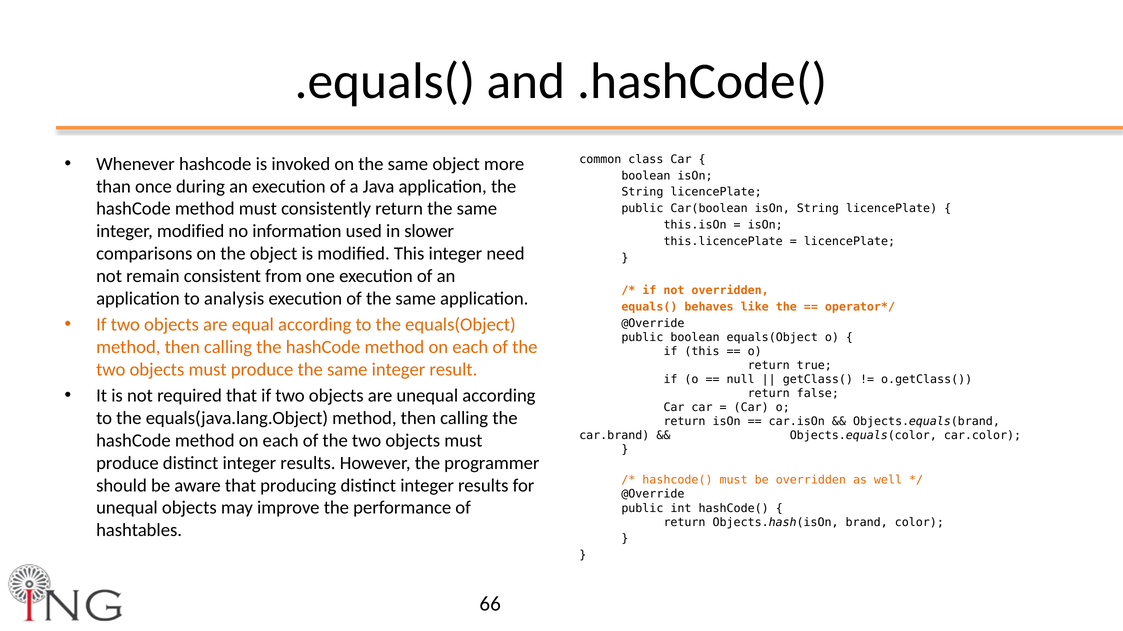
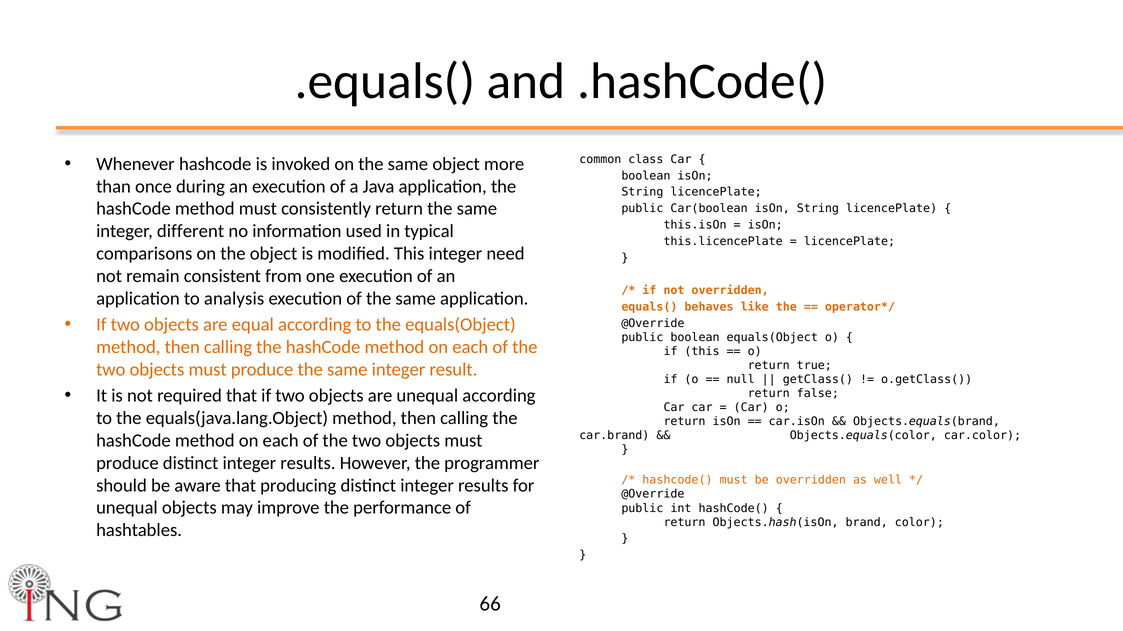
integer modified: modified -> different
slower: slower -> typical
